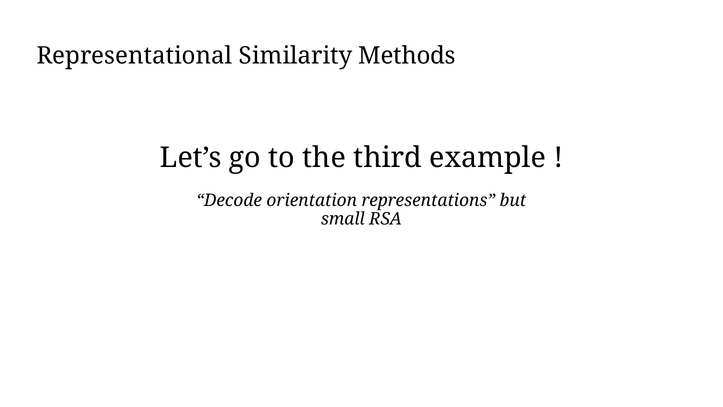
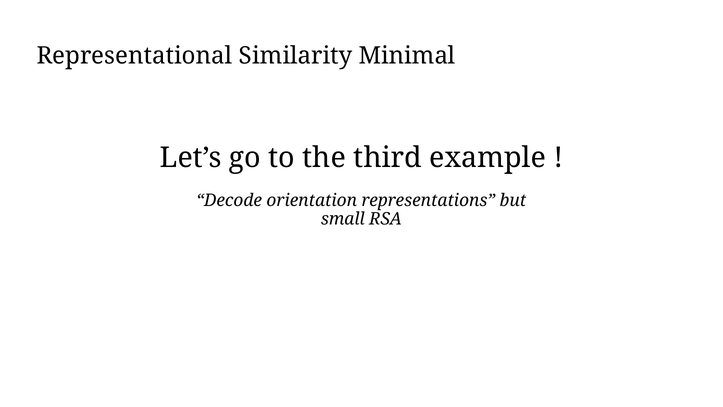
Methods: Methods -> Minimal
